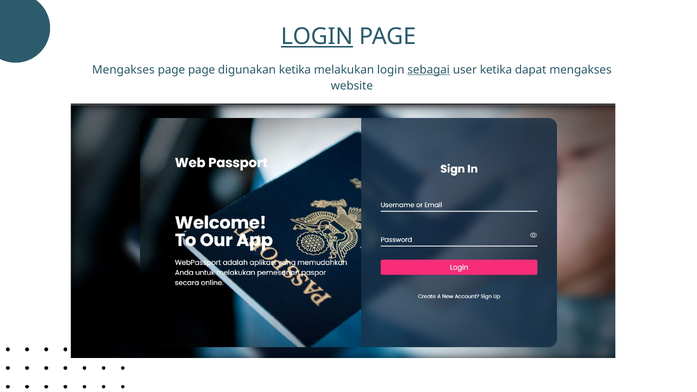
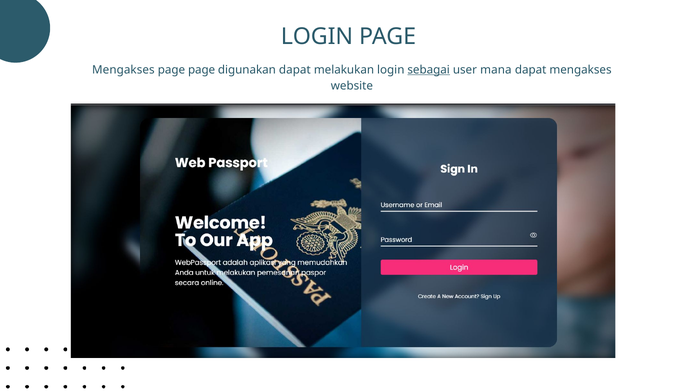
LOGIN at (317, 37) underline: present -> none
digunakan ketika: ketika -> dapat
user ketika: ketika -> mana
